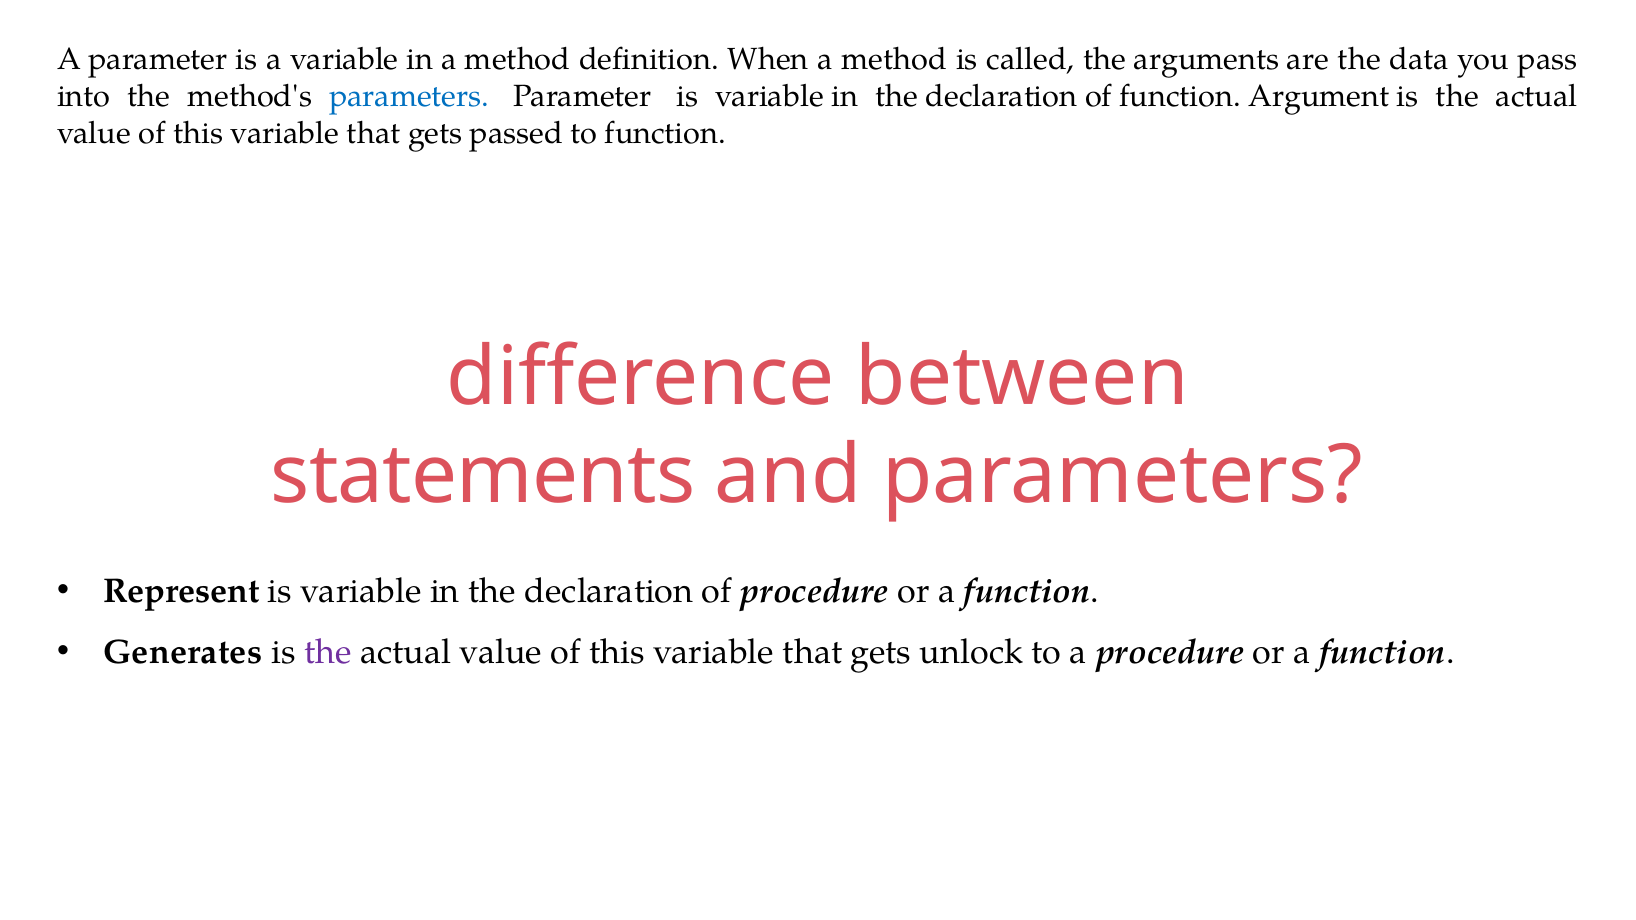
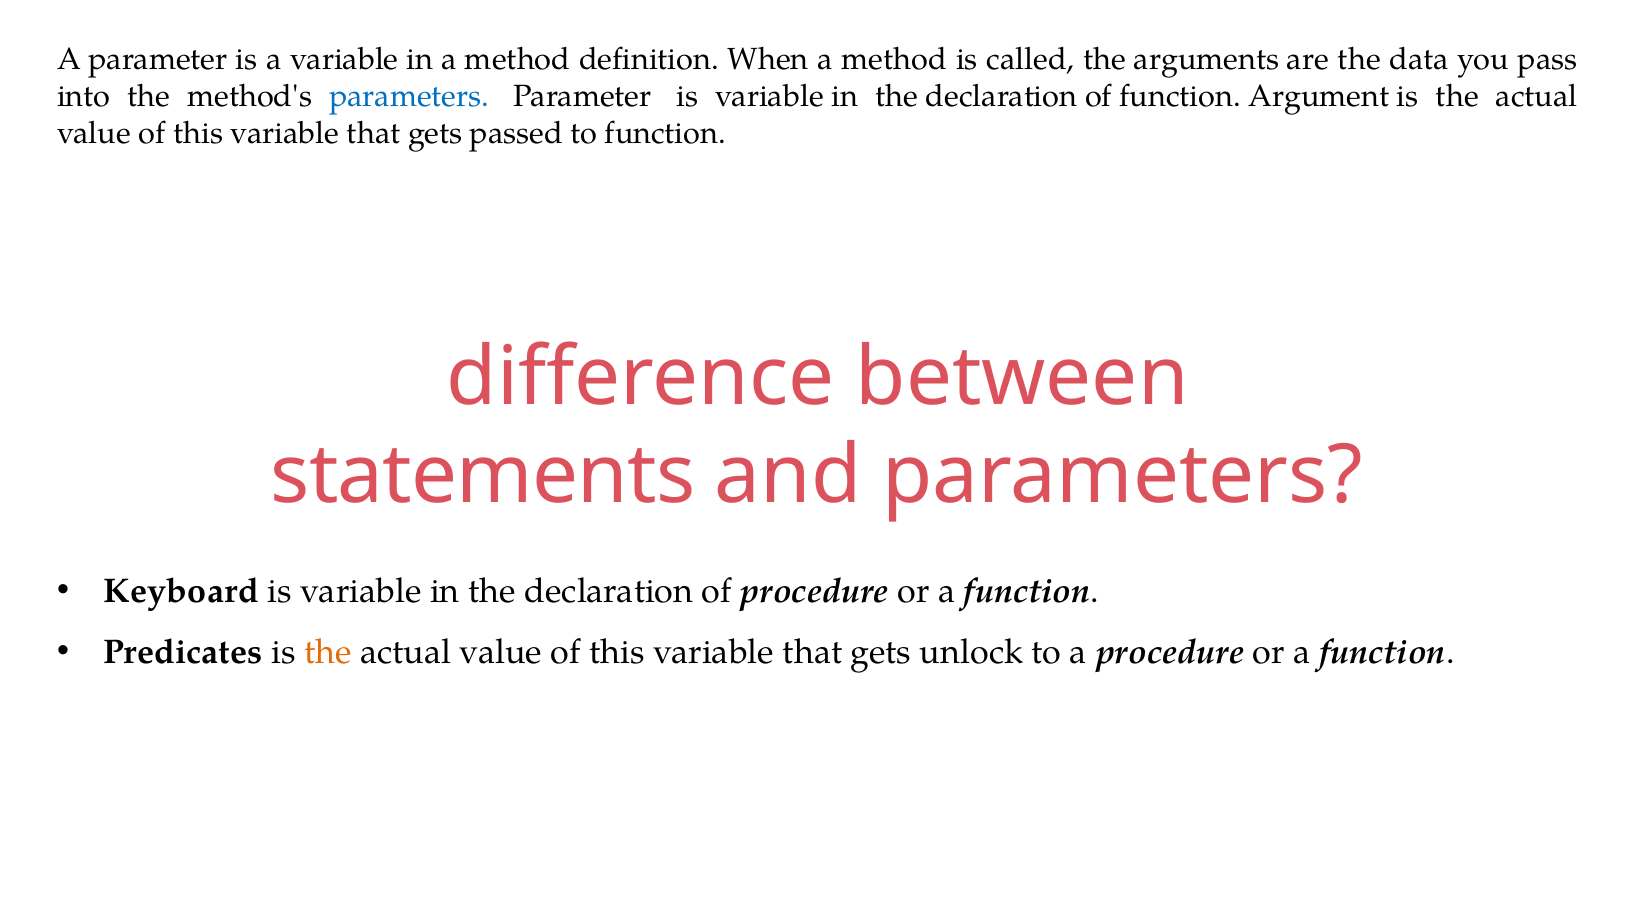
Represent: Represent -> Keyboard
Generates: Generates -> Predicates
the at (328, 653) colour: purple -> orange
